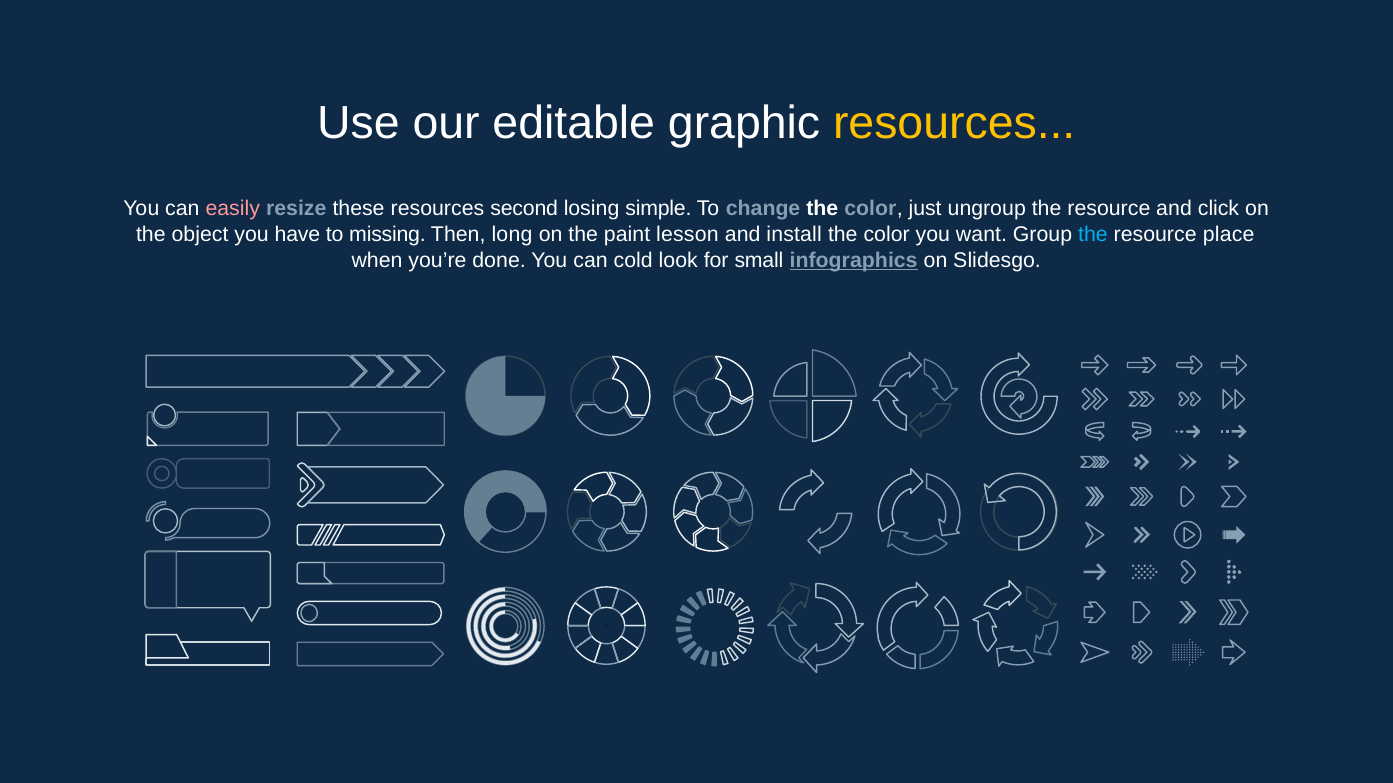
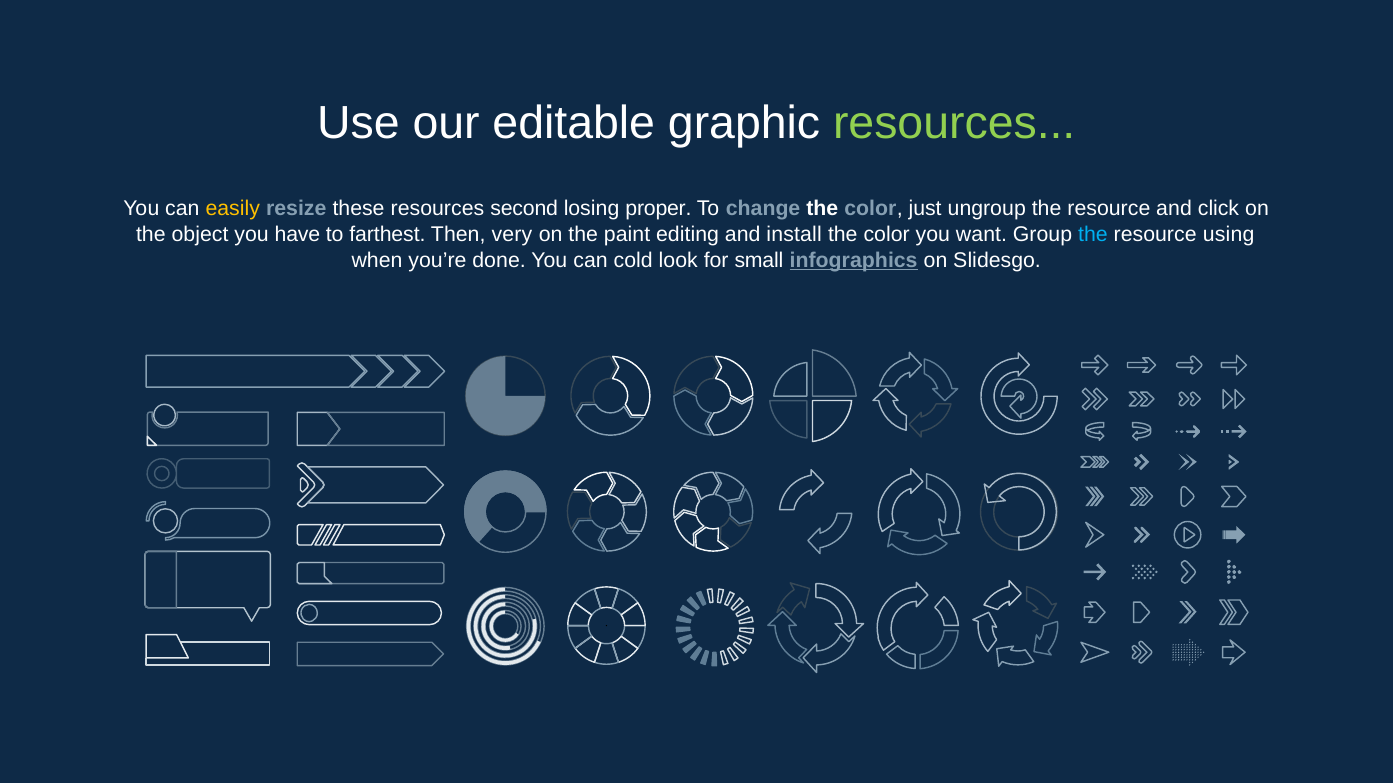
resources at (954, 123) colour: yellow -> light green
easily colour: pink -> yellow
simple: simple -> proper
missing: missing -> farthest
long: long -> very
lesson: lesson -> editing
place: place -> using
